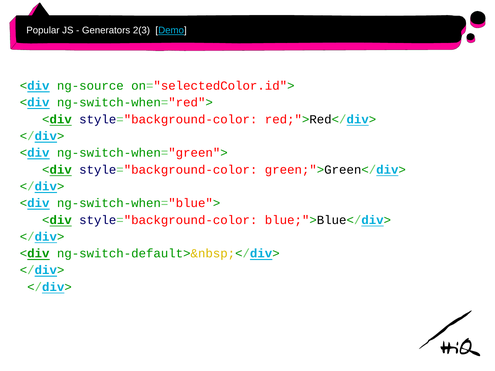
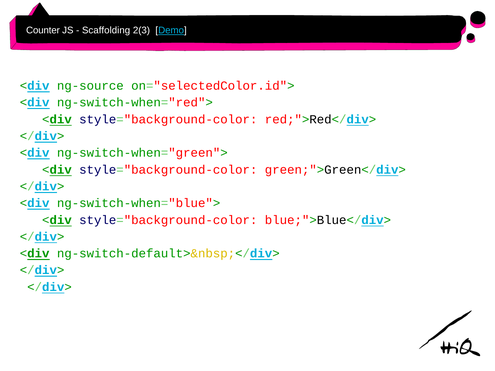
Popular: Popular -> Counter
Generators: Generators -> Scaffolding
